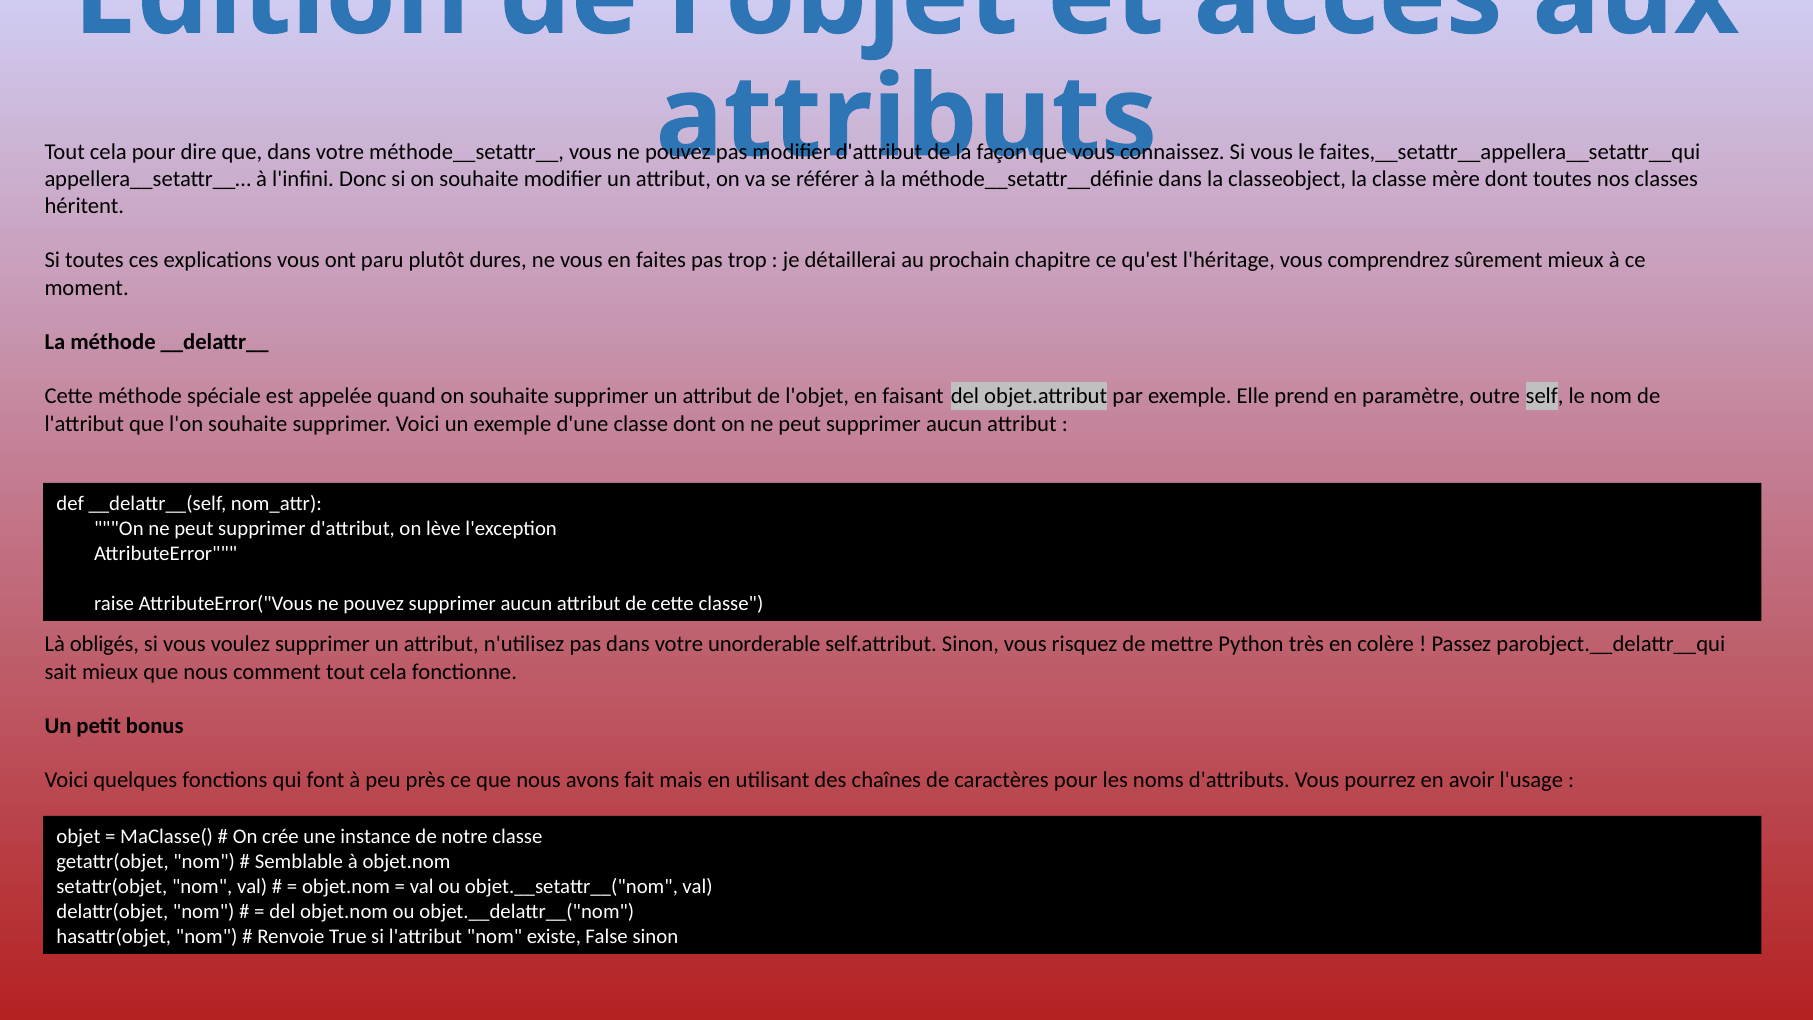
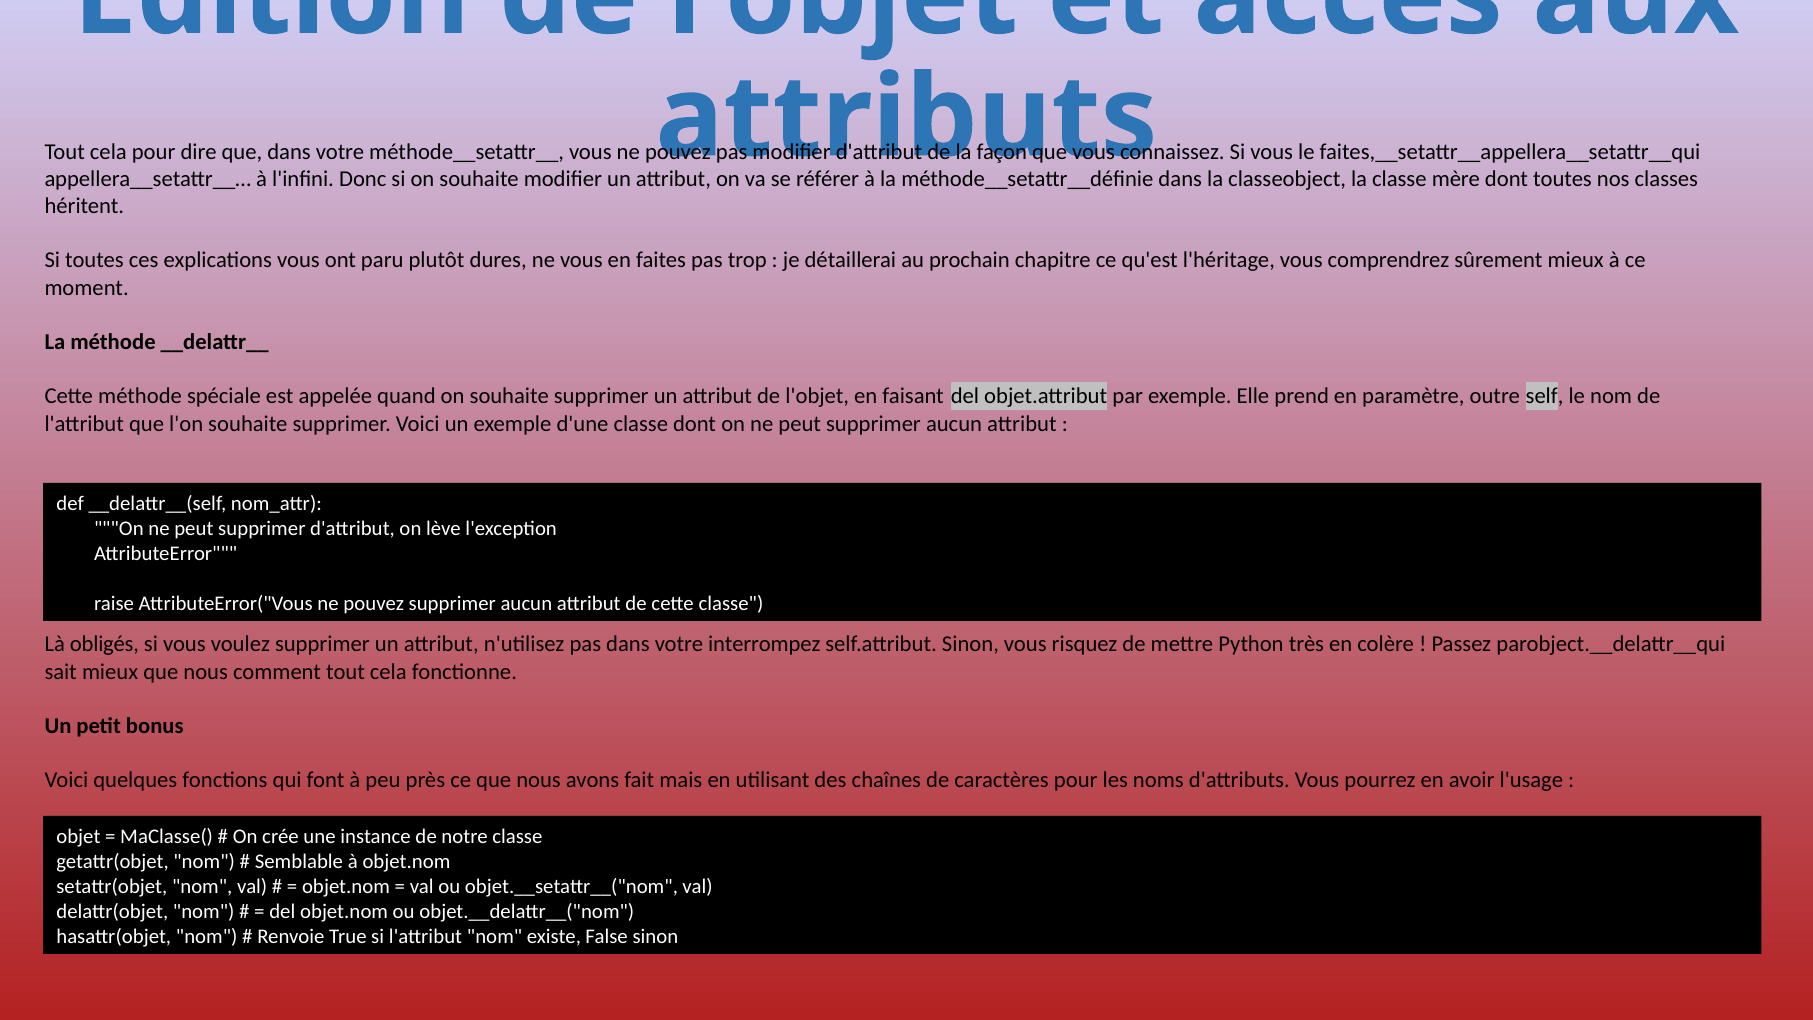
unorderable: unorderable -> interrompez
